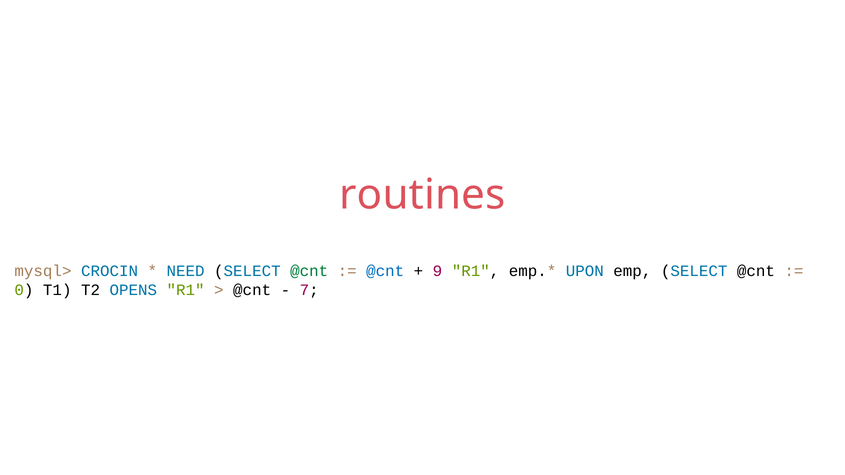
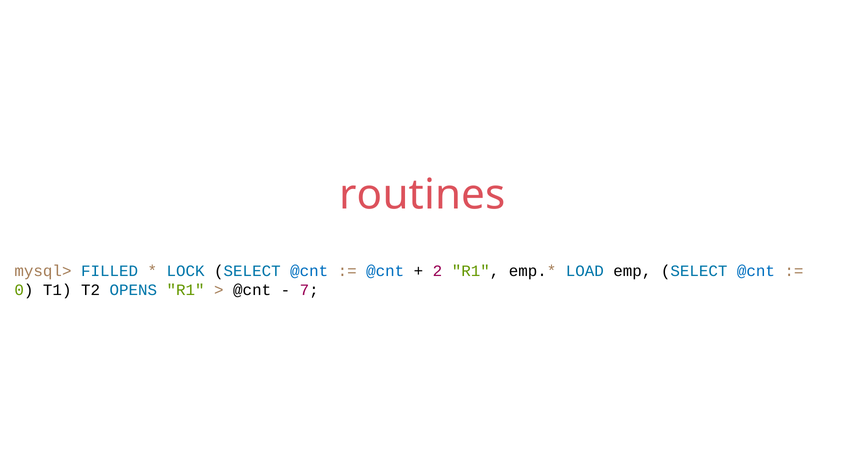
CROCIN: CROCIN -> FILLED
NEED: NEED -> LOCK
@cnt at (309, 271) colour: green -> blue
9: 9 -> 2
UPON: UPON -> LOAD
@cnt at (756, 271) colour: black -> blue
